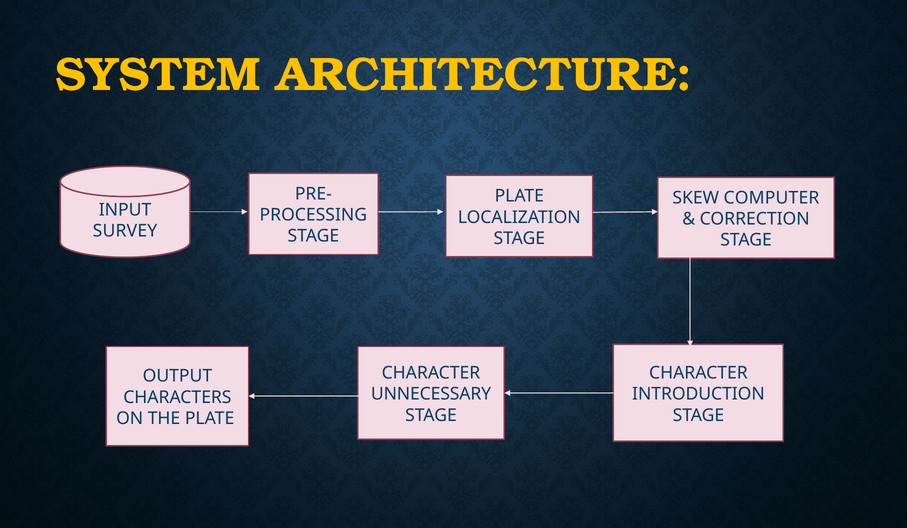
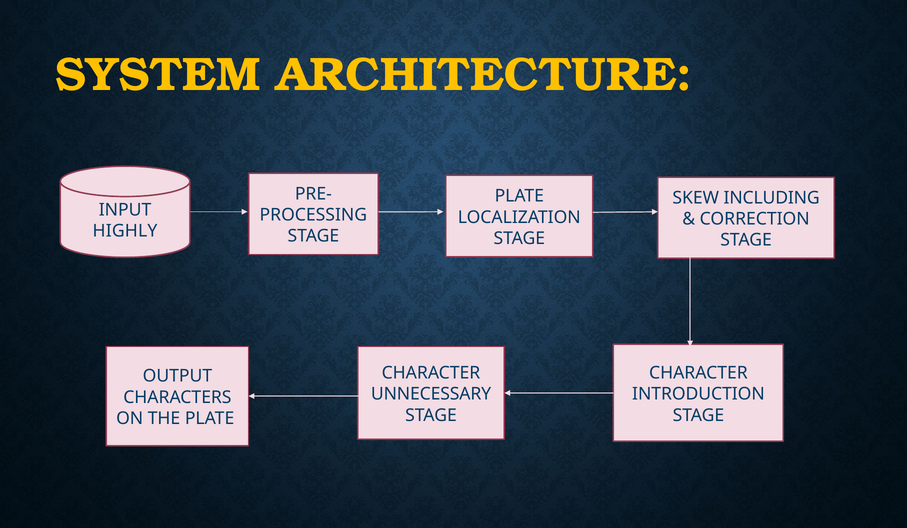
COMPUTER: COMPUTER -> INCLUDING
SURVEY: SURVEY -> HIGHLY
